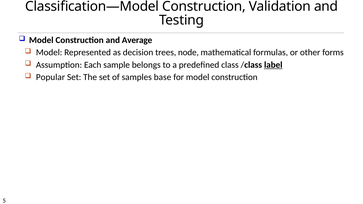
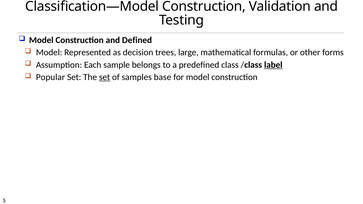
Average: Average -> Defined
node: node -> large
set at (105, 77) underline: none -> present
